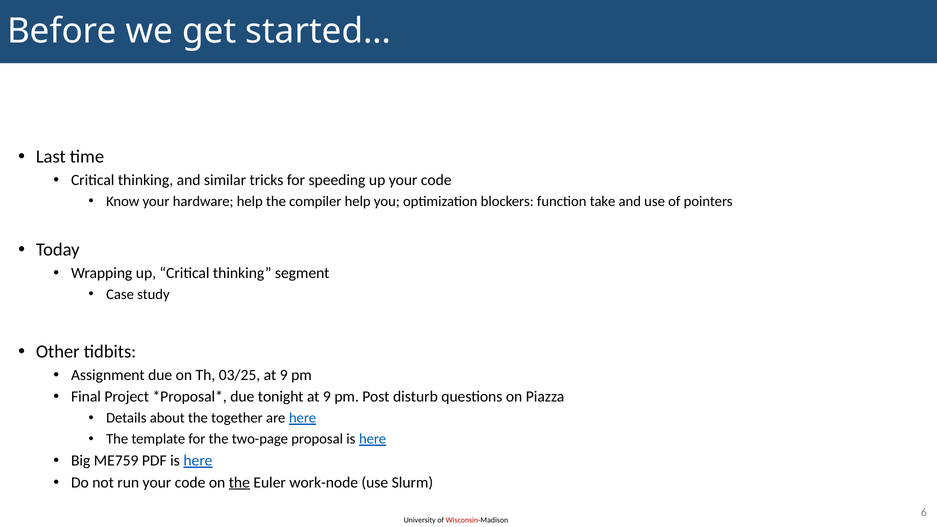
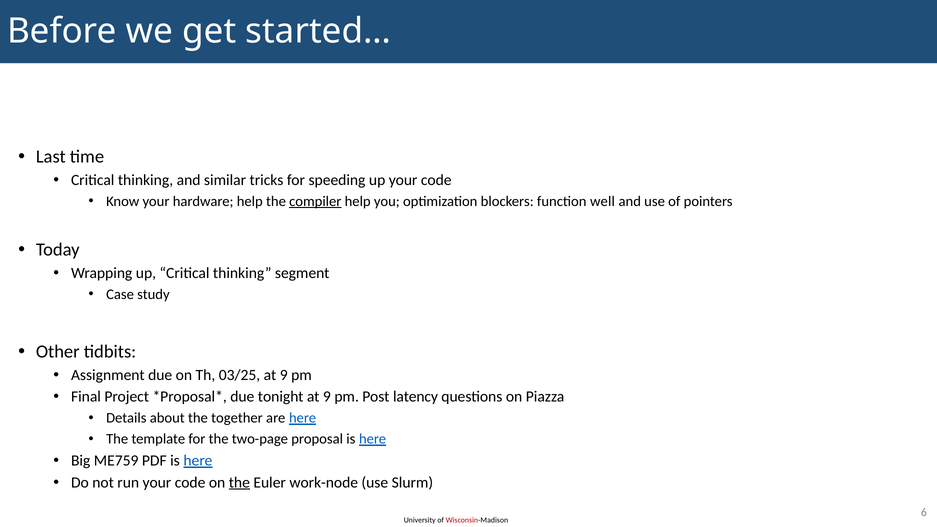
compiler underline: none -> present
take: take -> well
disturb: disturb -> latency
